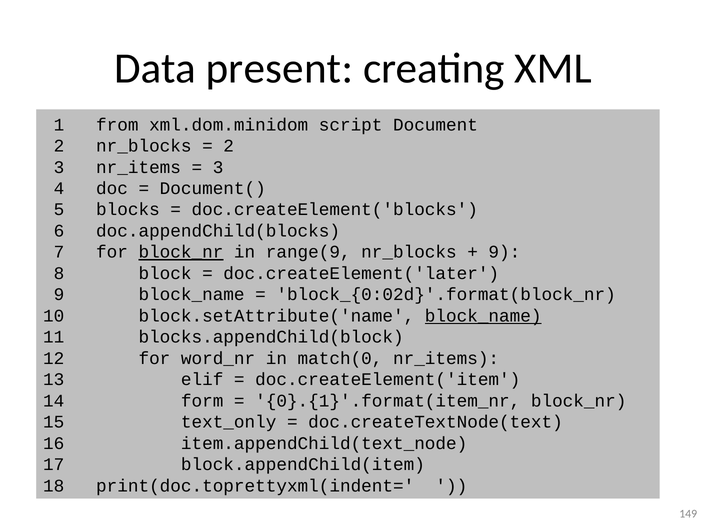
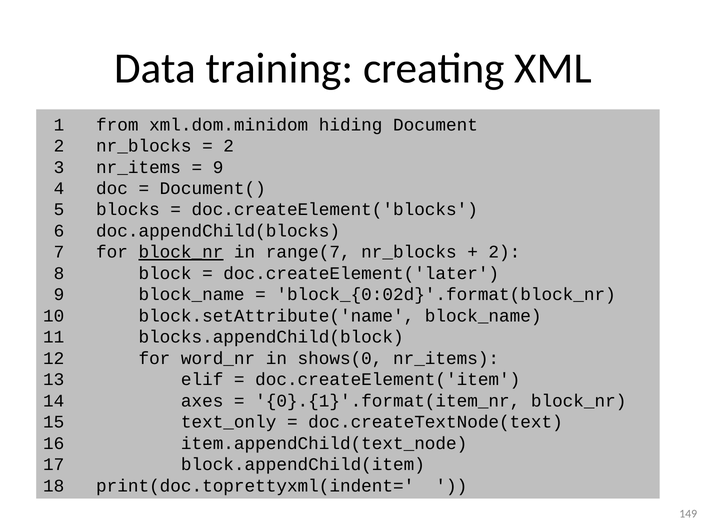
present: present -> training
script: script -> hiding
3 at (218, 167): 3 -> 9
range(9: range(9 -> range(7
9 at (504, 252): 9 -> 2
block_name at (483, 315) underline: present -> none
match(0: match(0 -> shows(0
form: form -> axes
